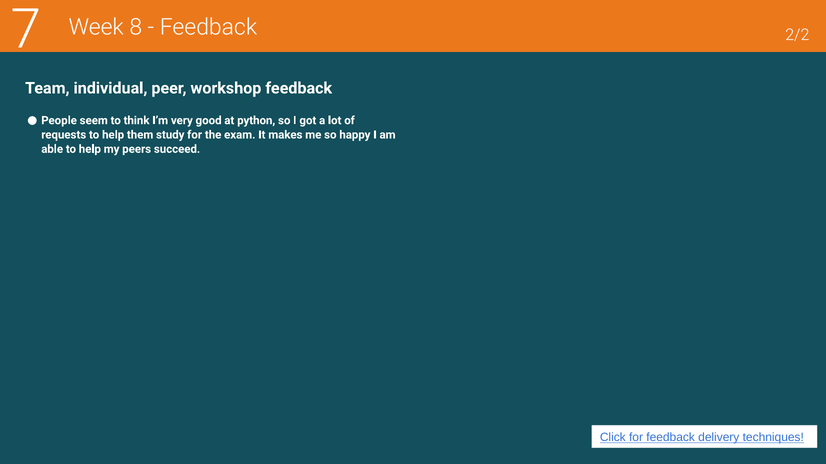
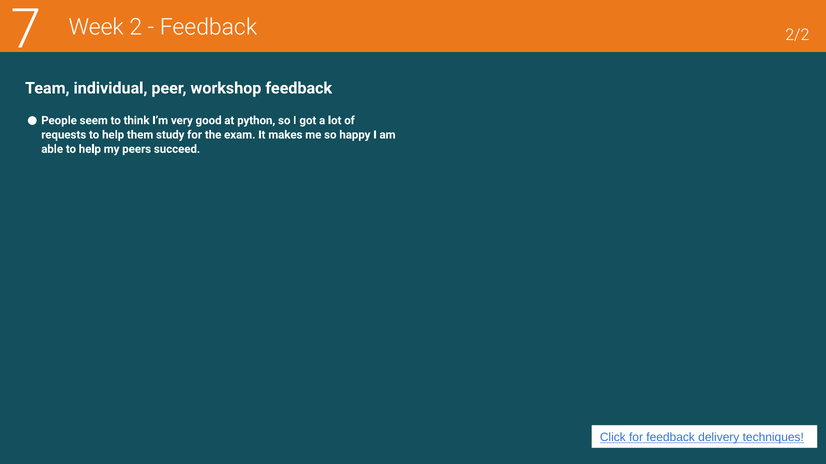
8: 8 -> 2
